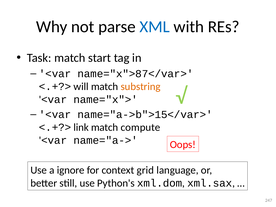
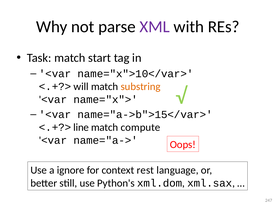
XML colour: blue -> purple
name="x">87</var>: name="x">87</var> -> name="x">10</var>
link: link -> line
grid: grid -> rest
